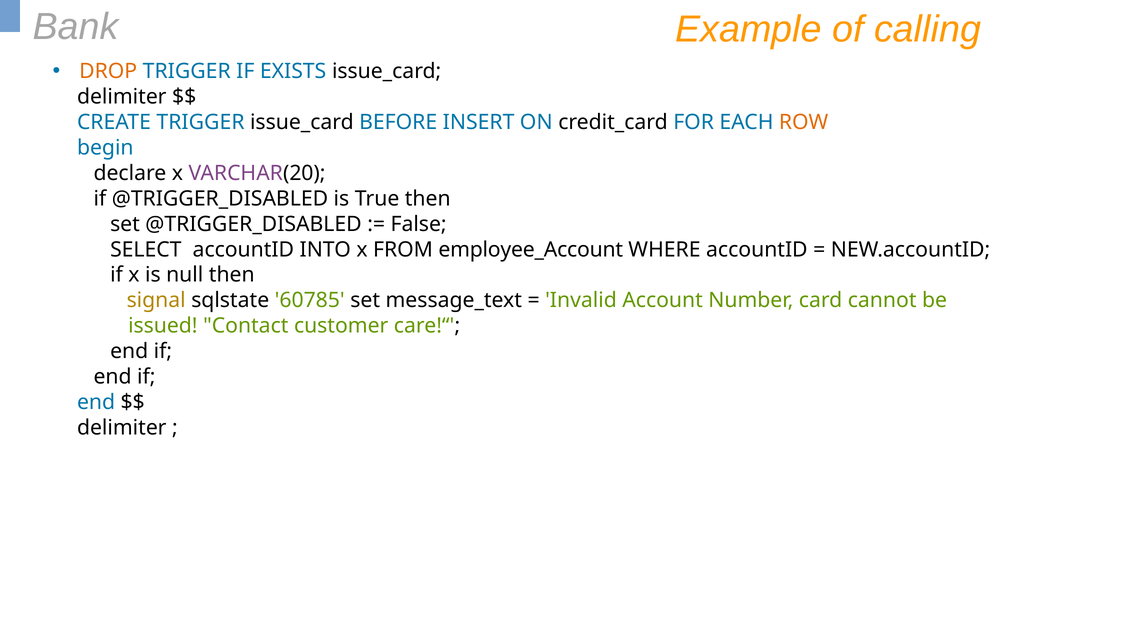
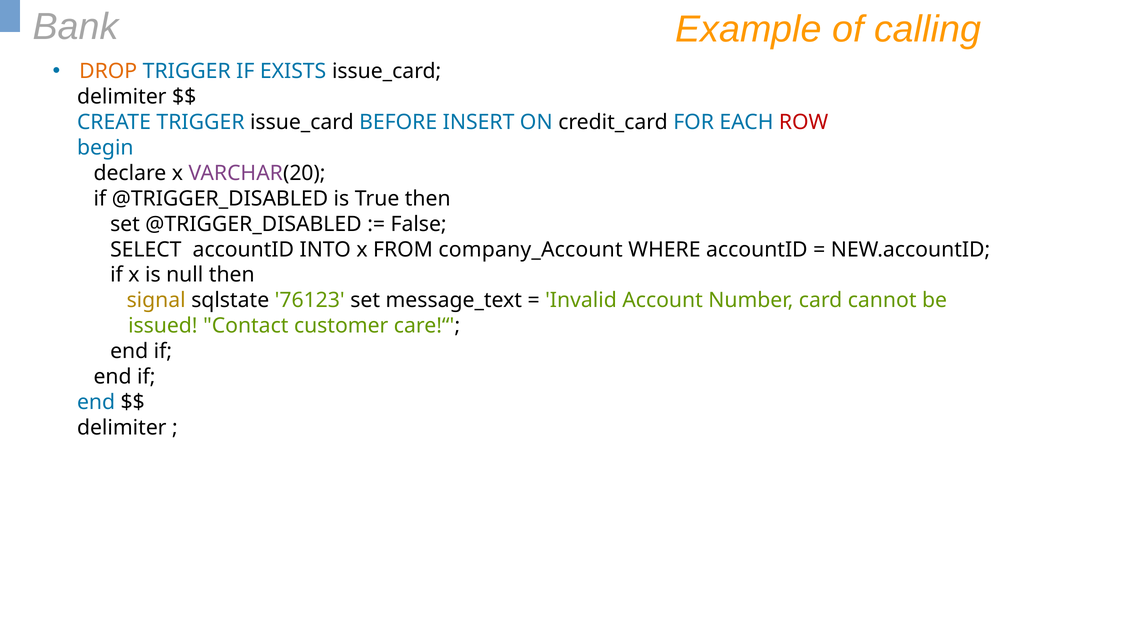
ROW colour: orange -> red
employee_Account: employee_Account -> company_Account
60785: 60785 -> 76123
